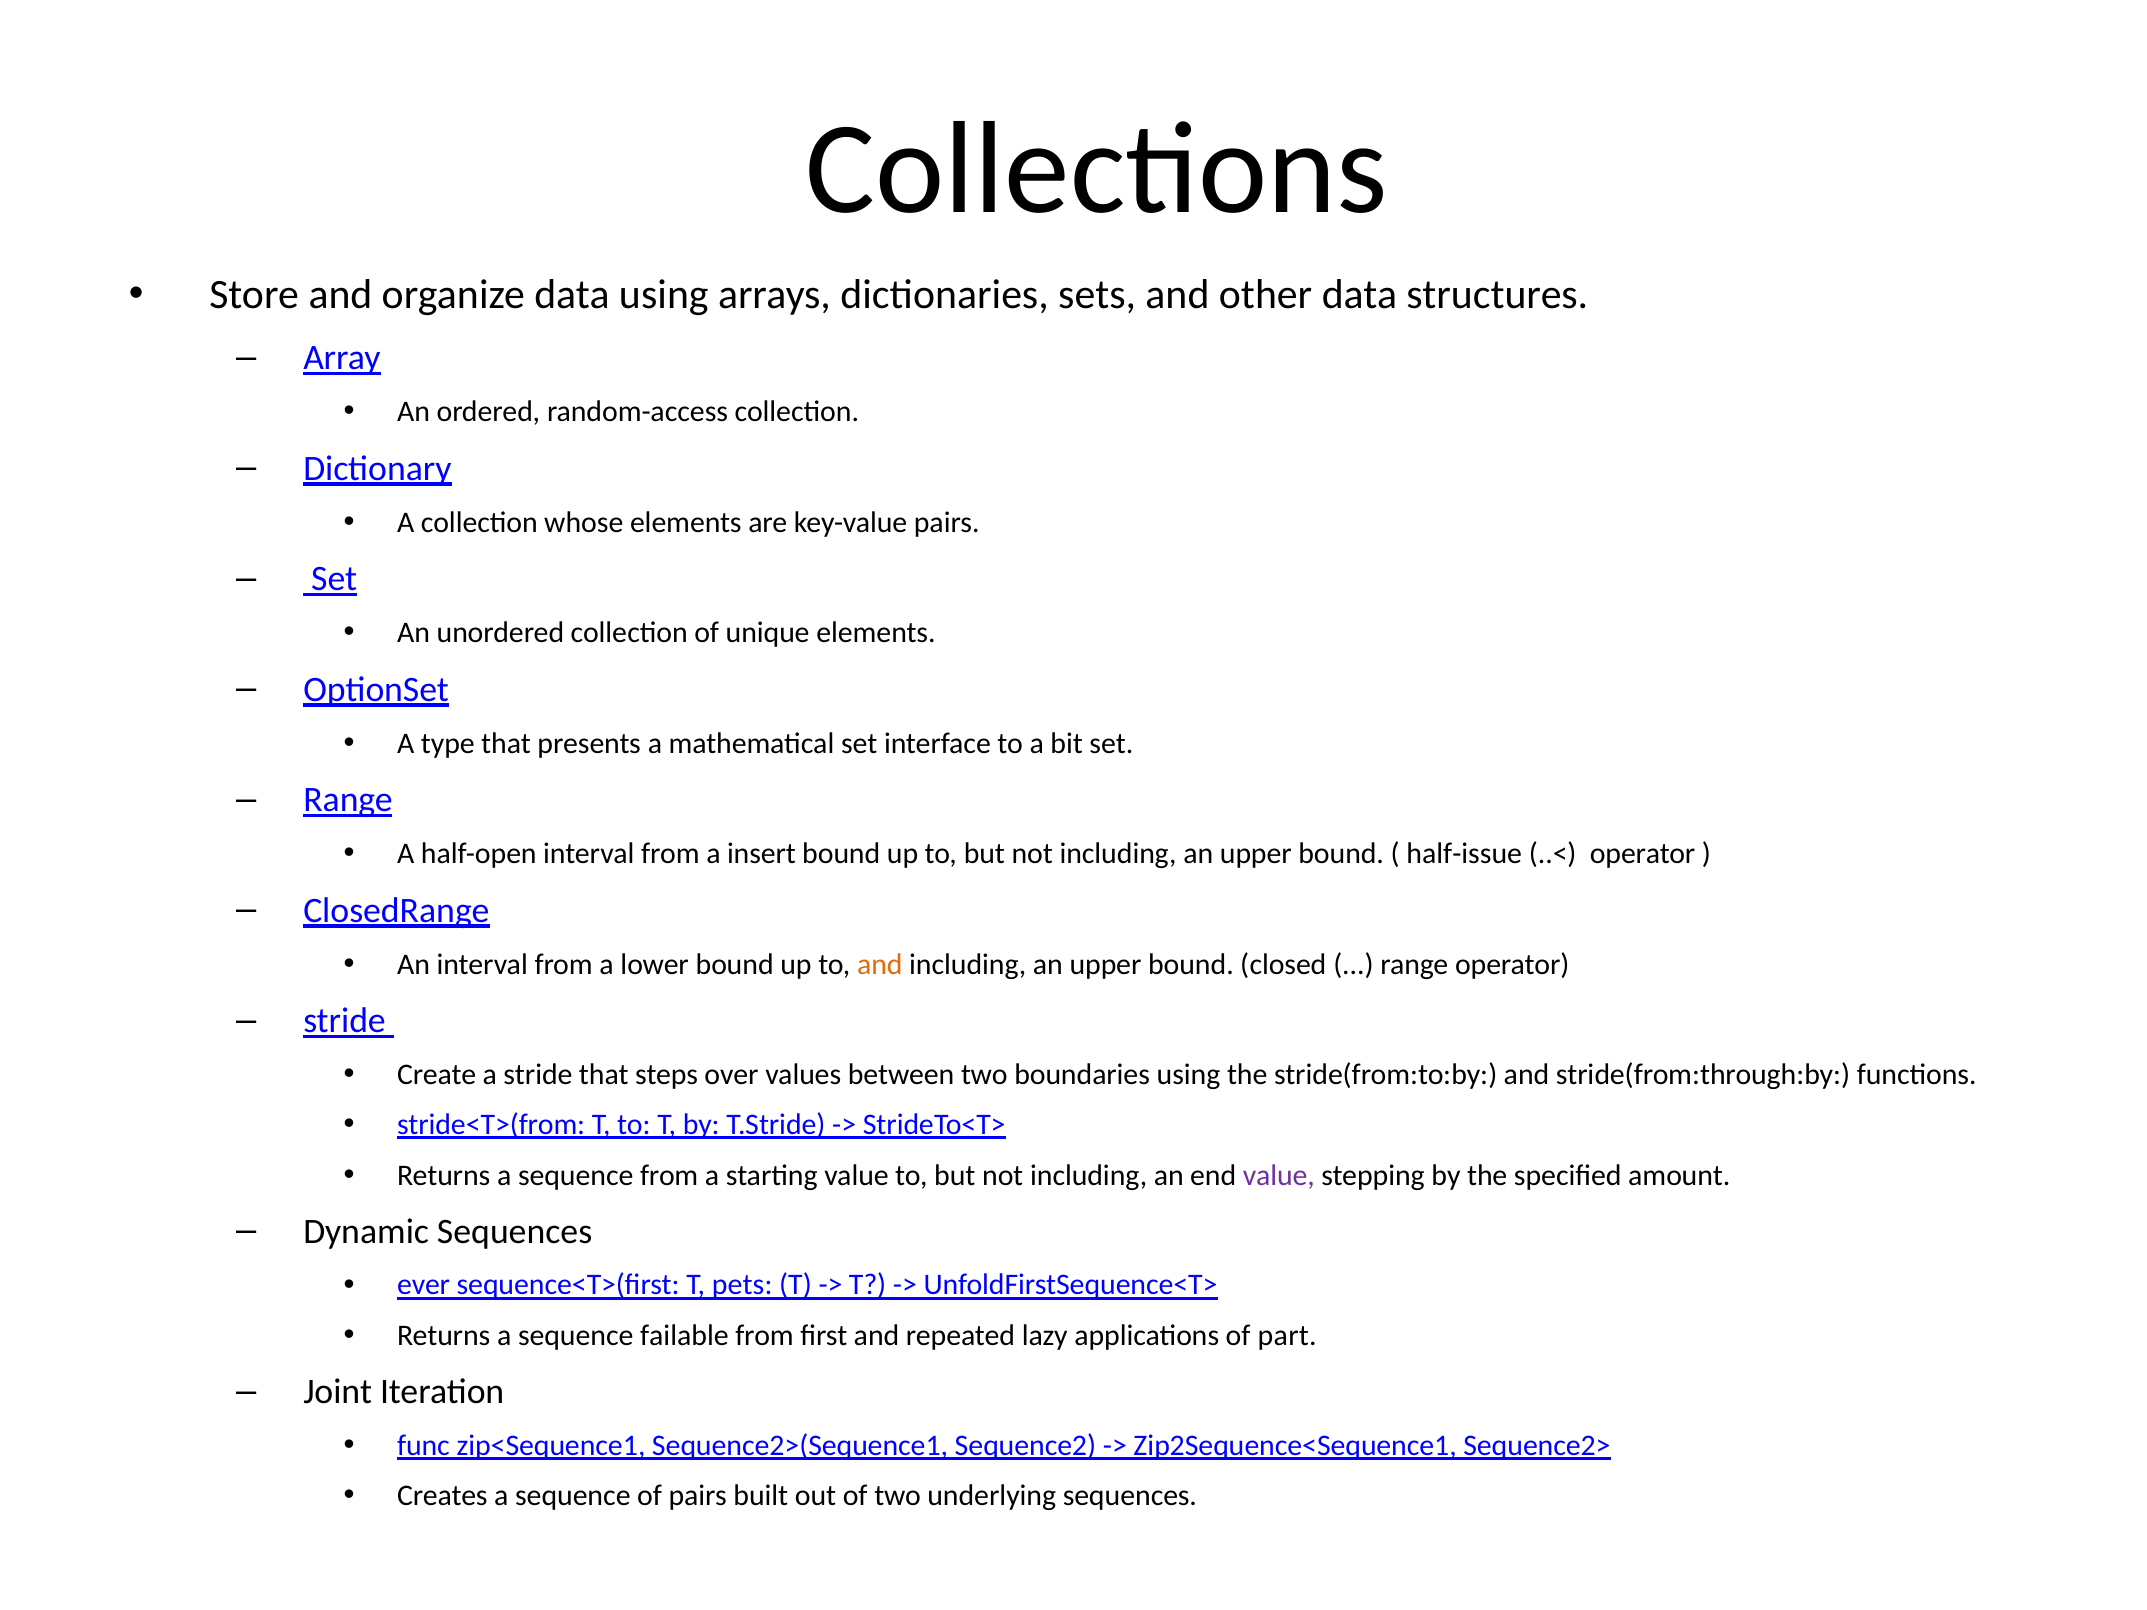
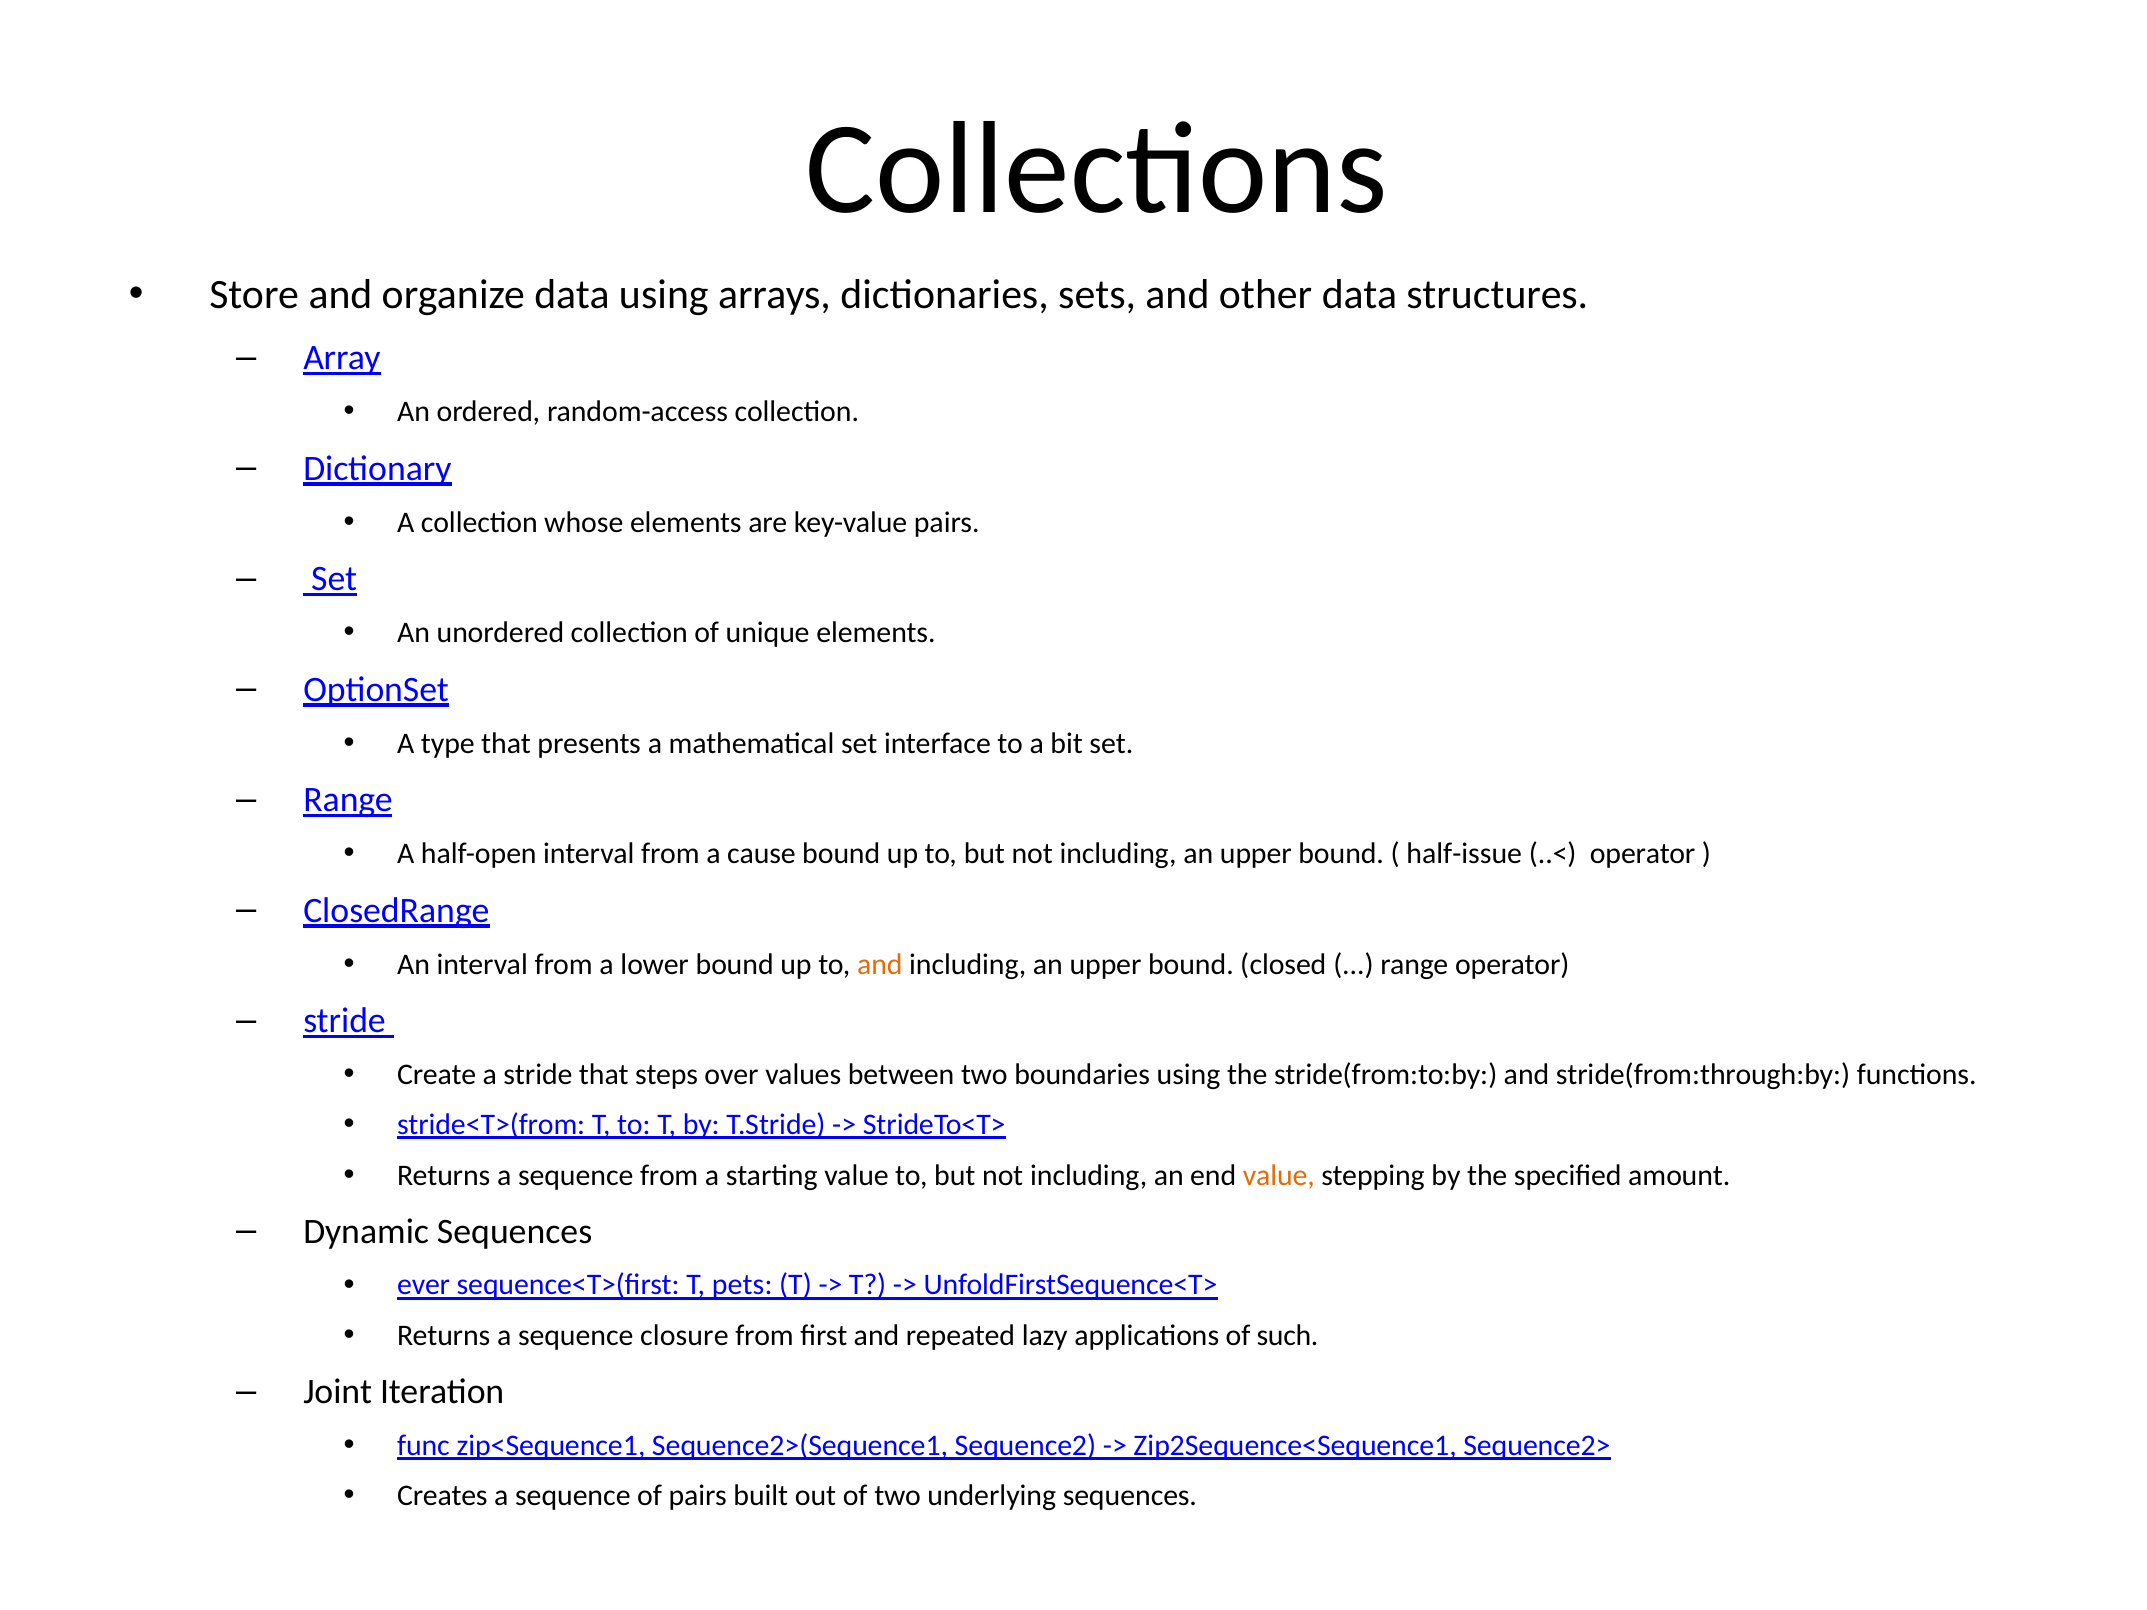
insert: insert -> cause
value at (1279, 1175) colour: purple -> orange
failable: failable -> closure
part: part -> such
